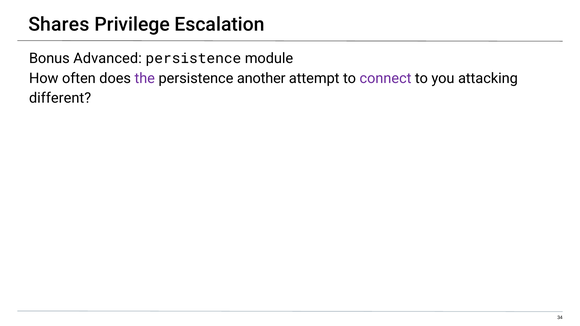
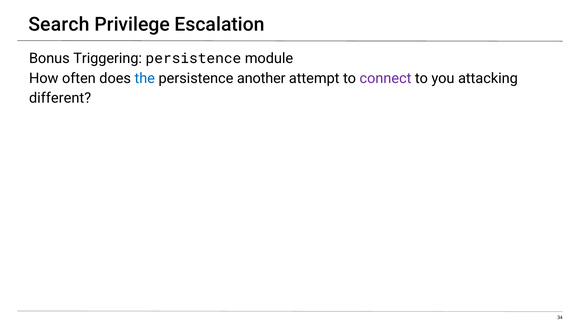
Shares: Shares -> Search
Advanced: Advanced -> Triggering
the colour: purple -> blue
